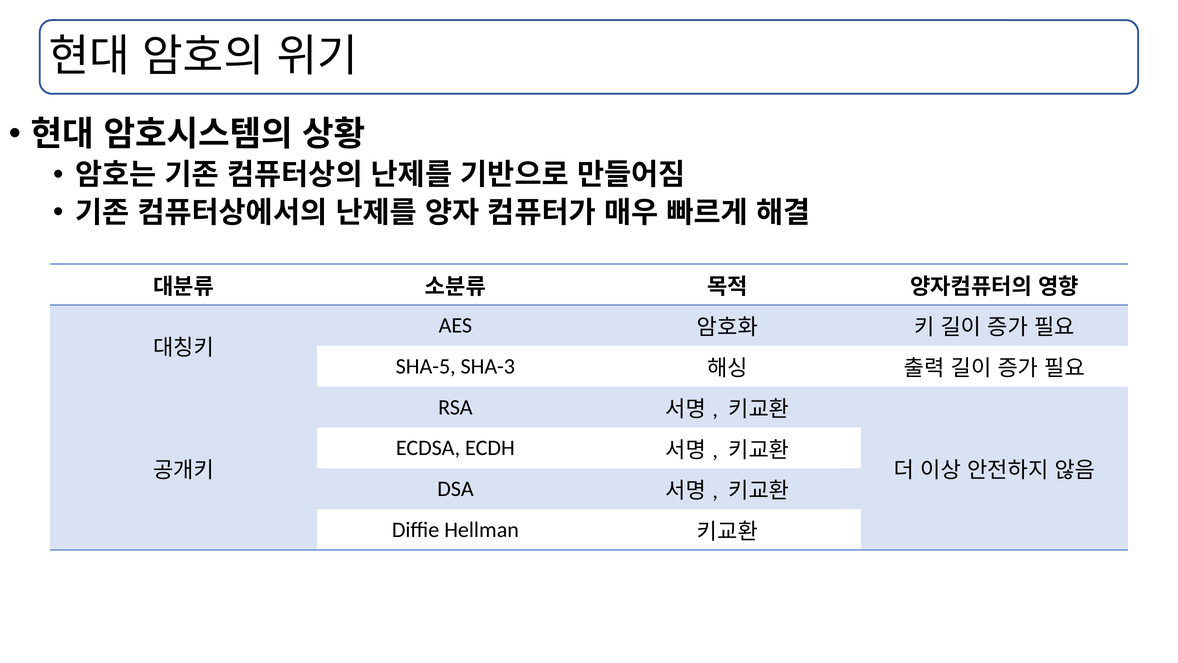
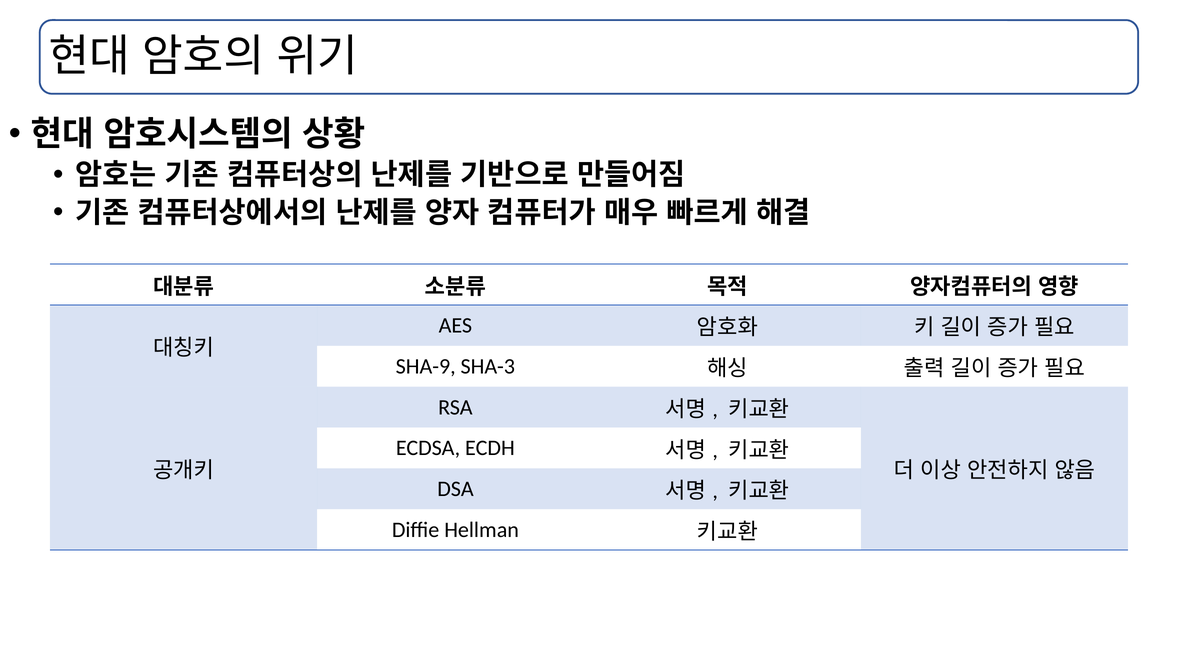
SHA-5: SHA-5 -> SHA-9
